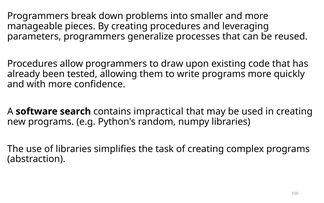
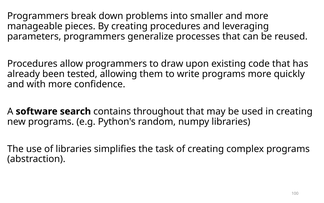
impractical: impractical -> throughout
